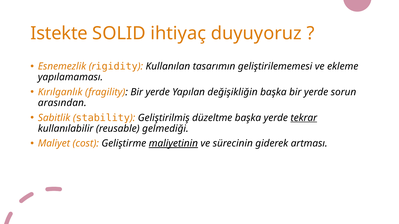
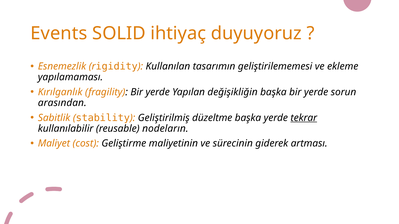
Istekte: Istekte -> Events
gelmediği: gelmediği -> nodeların
maliyetinin underline: present -> none
